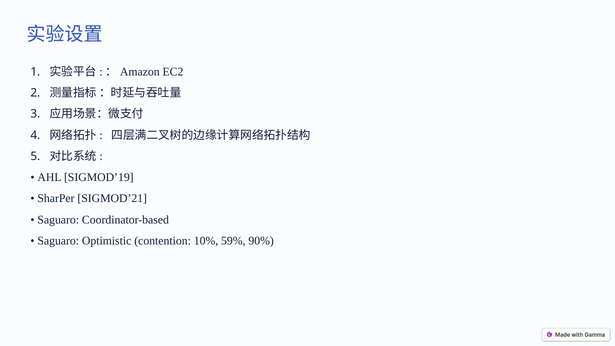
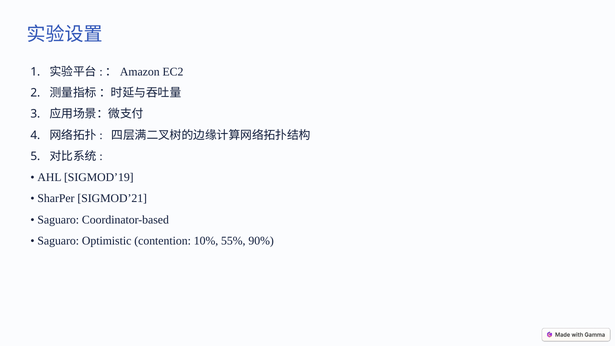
59%: 59% -> 55%
